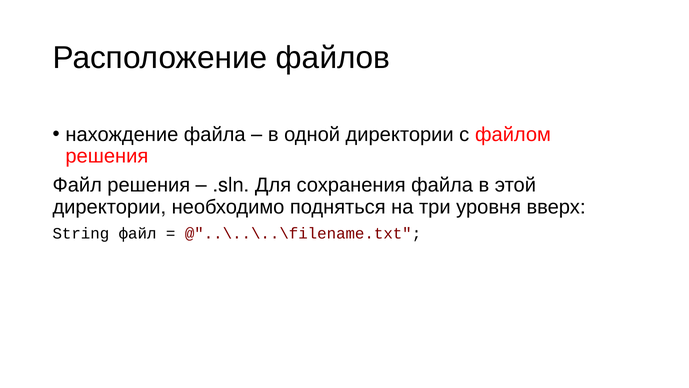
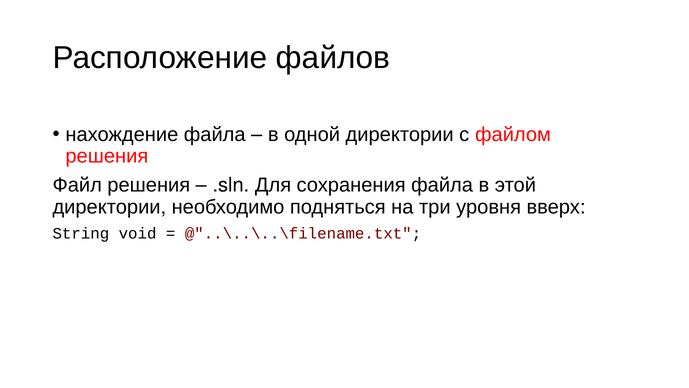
String файл: файл -> void
